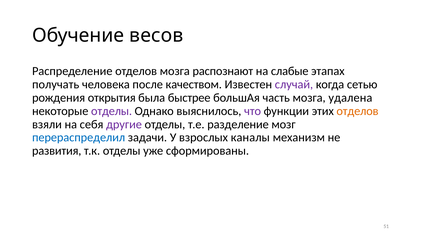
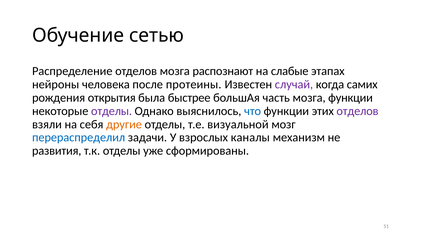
весов: весов -> сетью
получать: получать -> нейроны
качеством: качеством -> протеины
сетью: сетью -> самих
мозга удалена: удалена -> функции
что colour: purple -> blue
отделов at (357, 111) colour: orange -> purple
другие colour: purple -> orange
разделение: разделение -> визуальной
